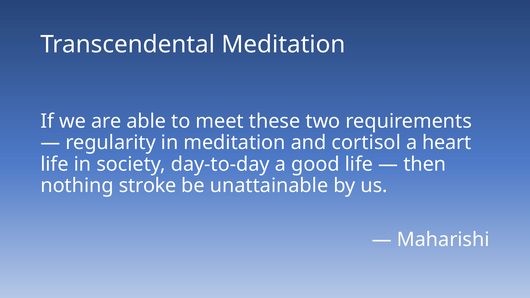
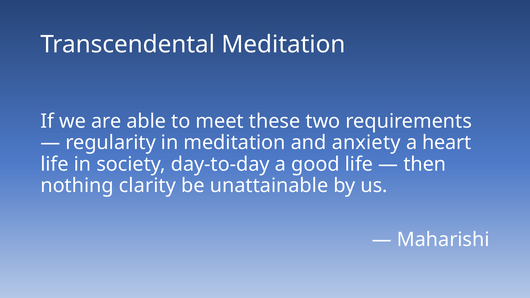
cortisol: cortisol -> anxiety
stroke: stroke -> clarity
